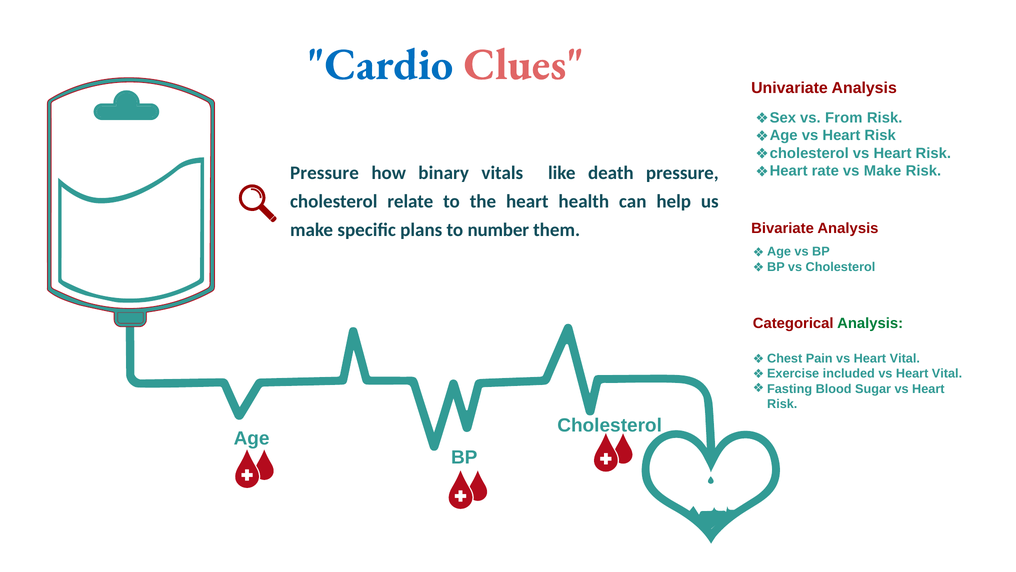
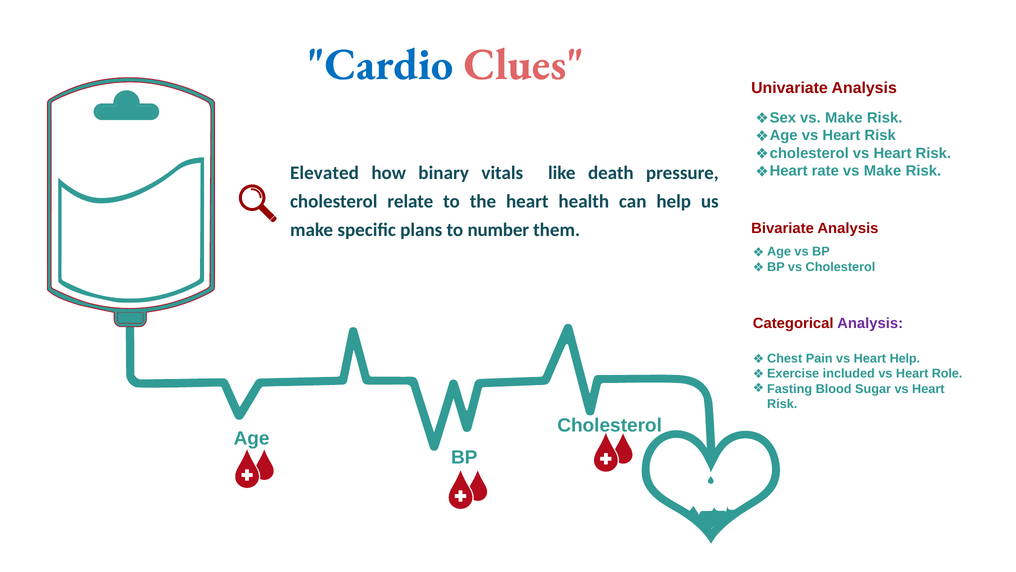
From at (844, 118): From -> Make
Pressure at (324, 173): Pressure -> Elevated
Analysis at (870, 323) colour: green -> purple
Pain vs Heart Vital: Vital -> Help
included vs Heart Vital: Vital -> Role
